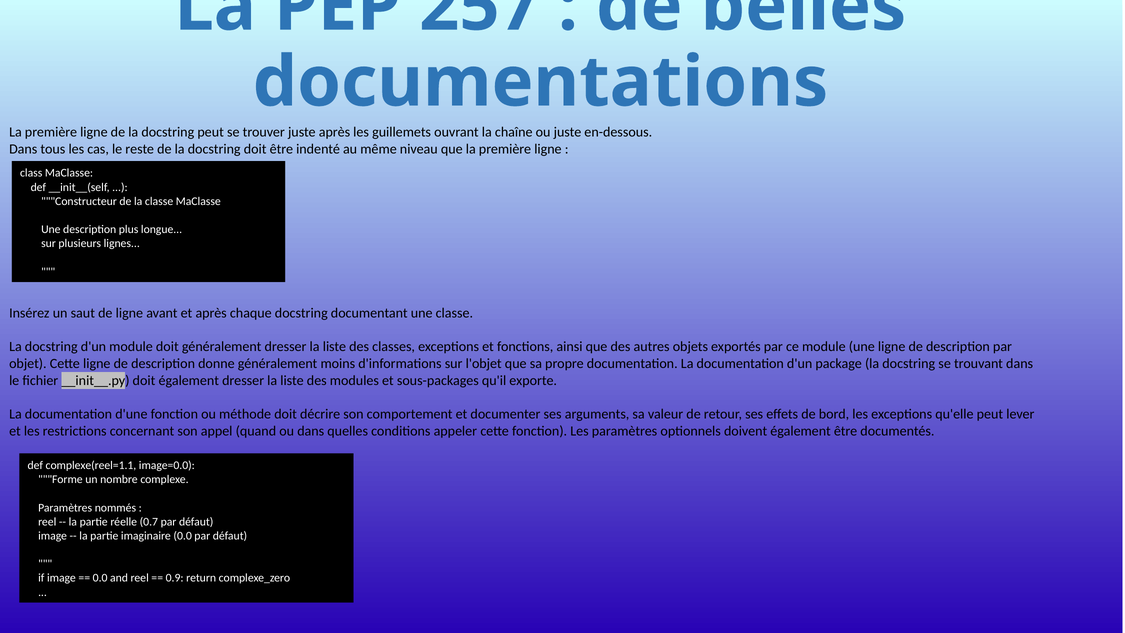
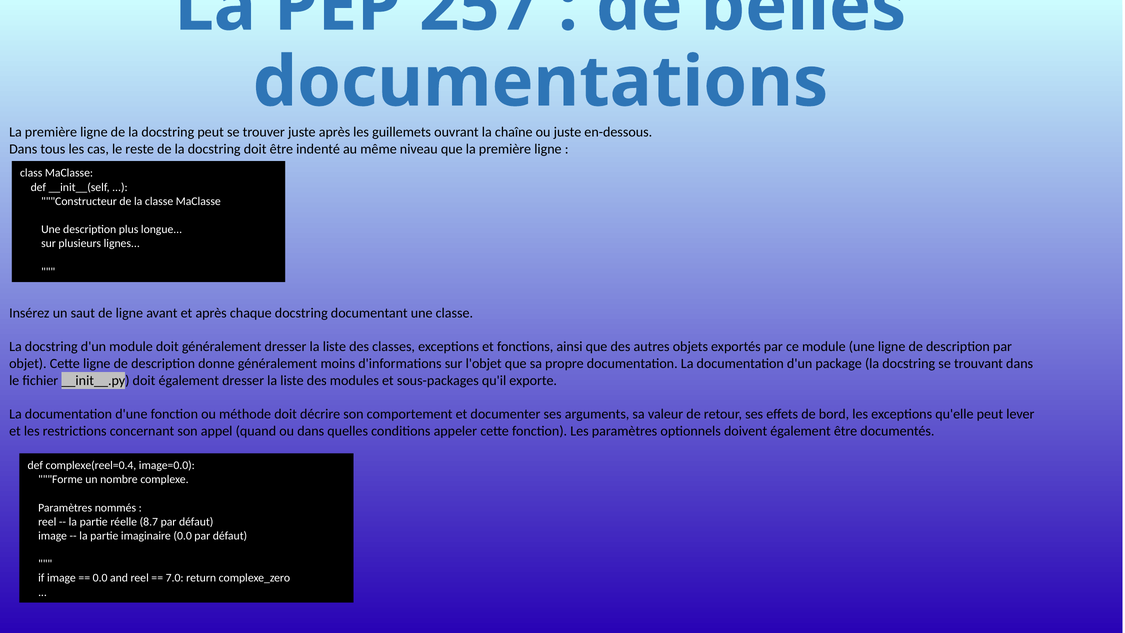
complexe(reel=1.1: complexe(reel=1.1 -> complexe(reel=0.4
0.7: 0.7 -> 8.7
0.9: 0.9 -> 7.0
